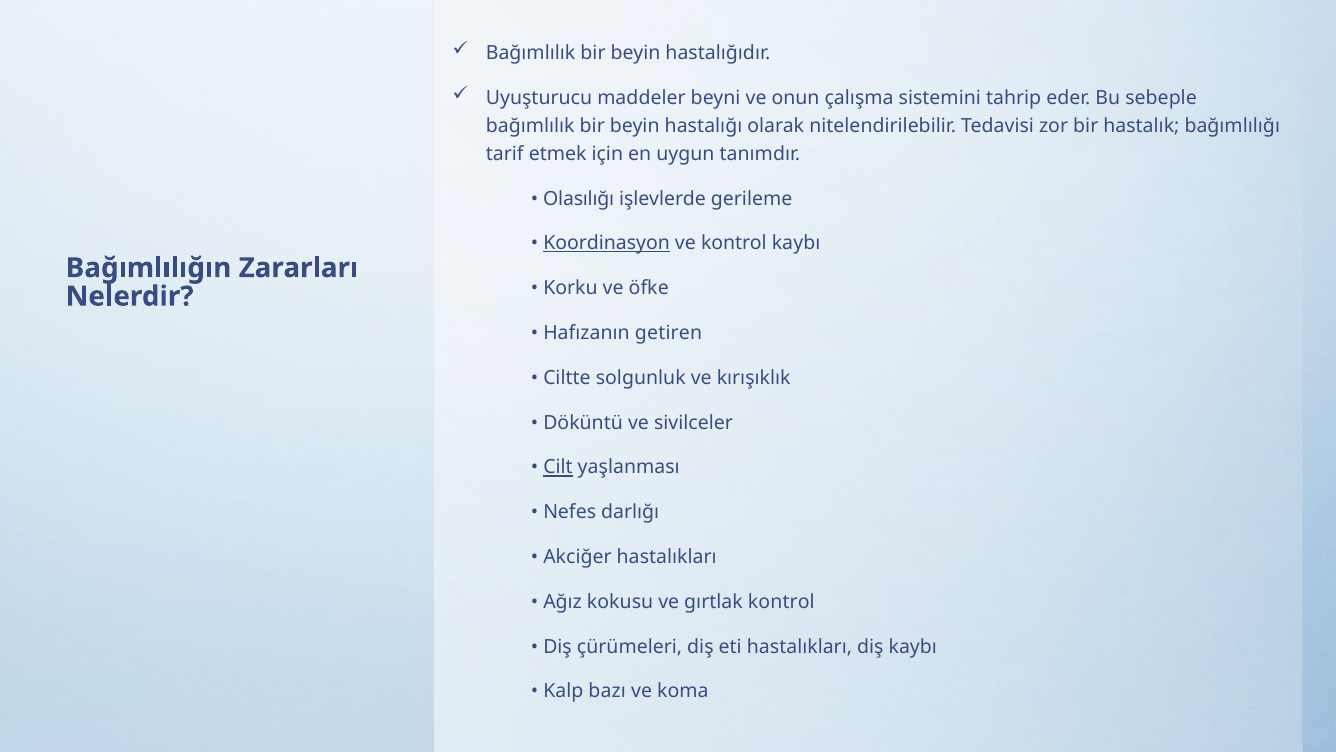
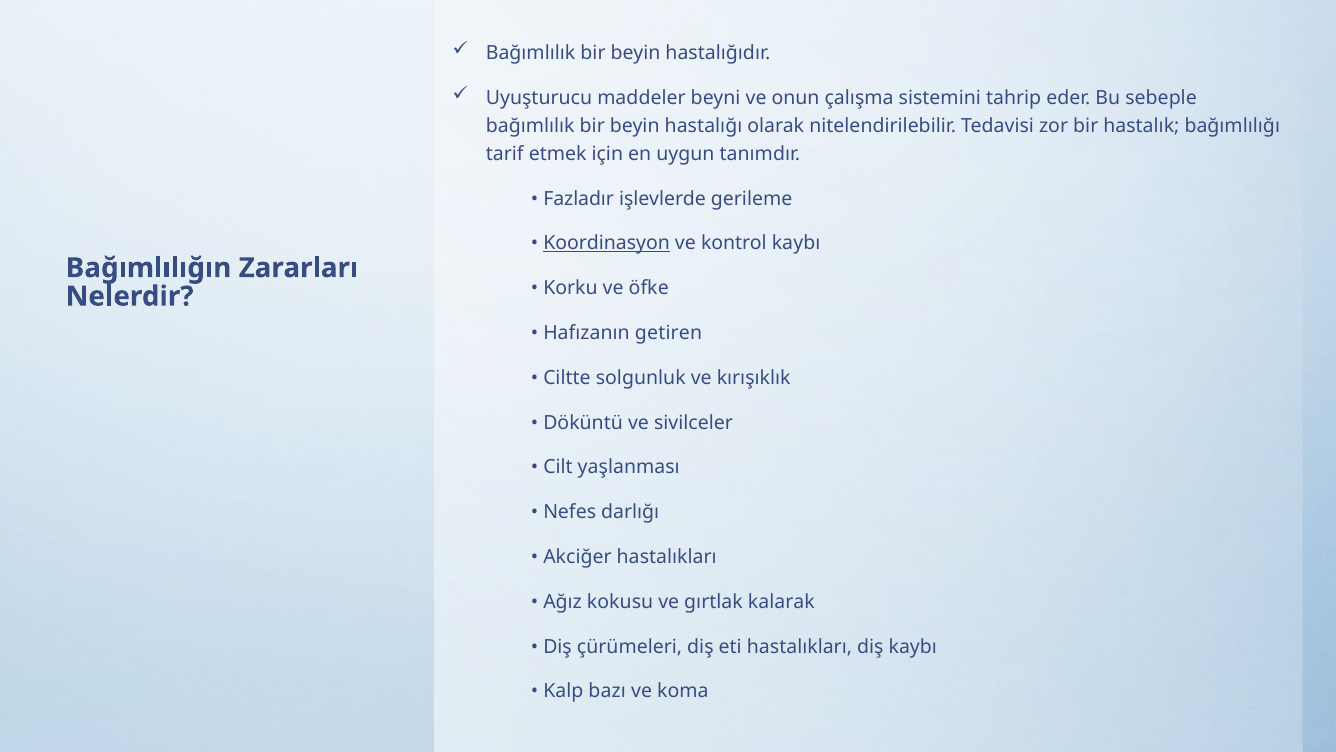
Olasılığı: Olasılığı -> Fazladır
Cilt underline: present -> none
gırtlak kontrol: kontrol -> kalarak
